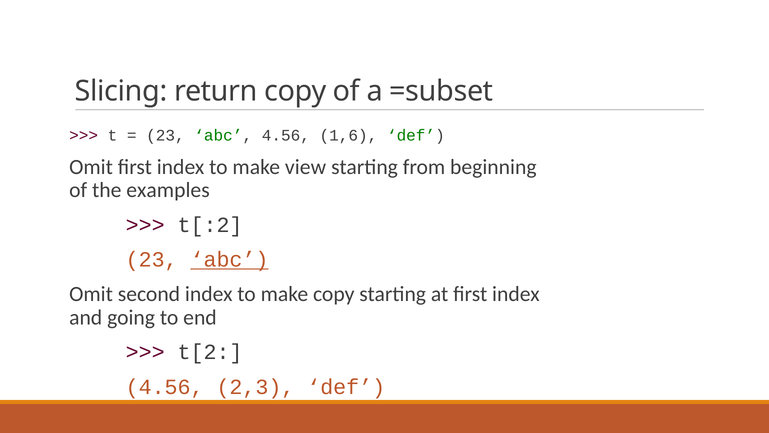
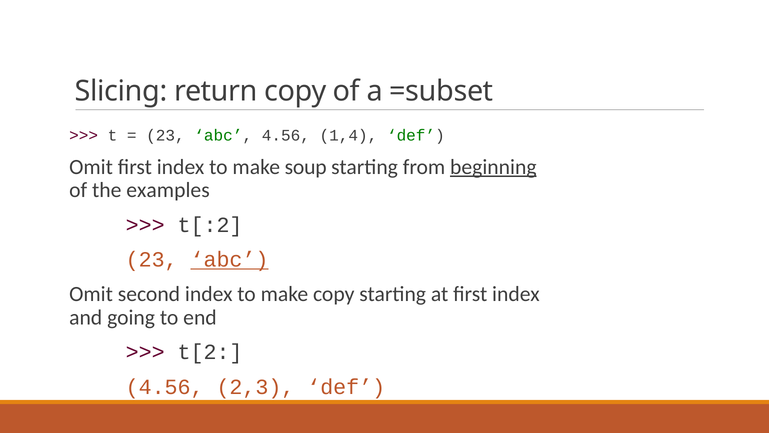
1,6: 1,6 -> 1,4
view: view -> soup
beginning underline: none -> present
